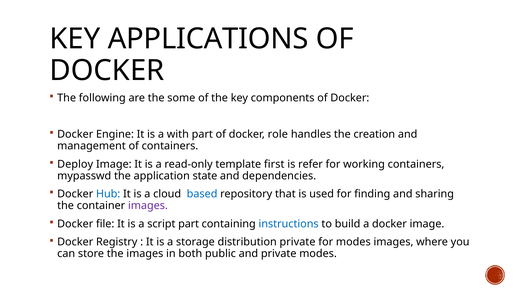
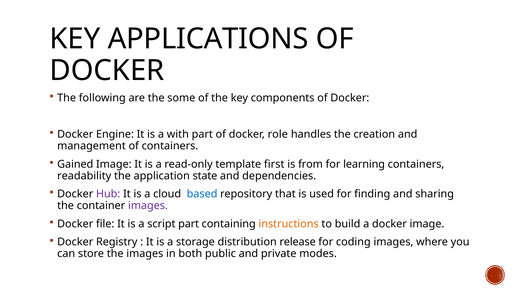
Deploy: Deploy -> Gained
refer: refer -> from
working: working -> learning
mypasswd: mypasswd -> readability
Hub colour: blue -> purple
instructions colour: blue -> orange
distribution private: private -> release
for modes: modes -> coding
